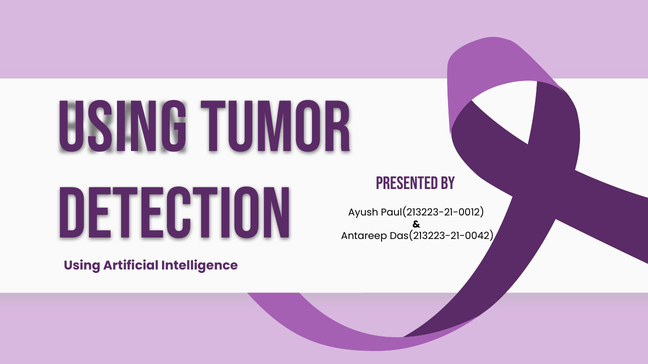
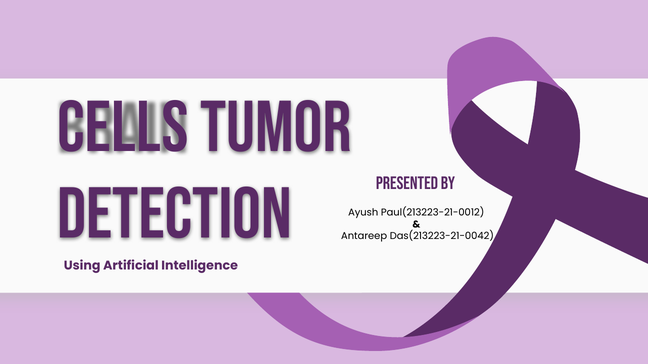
Using at (123, 128): Using -> Cells
